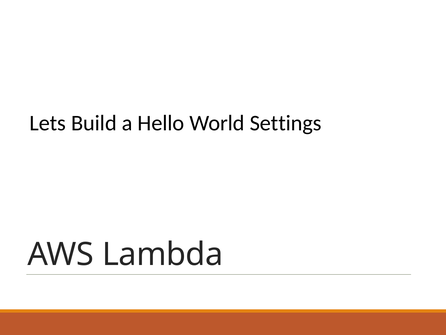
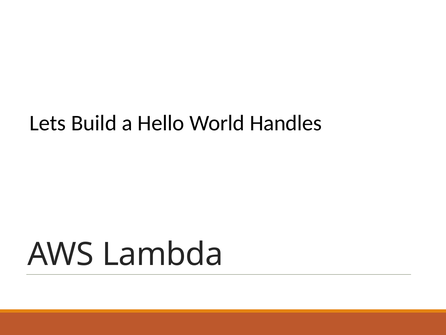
Settings: Settings -> Handles
